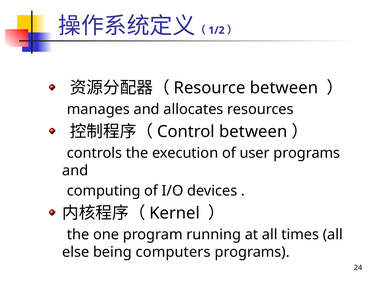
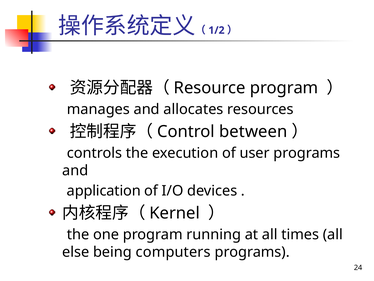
between at (284, 88): between -> program
computing: computing -> application
